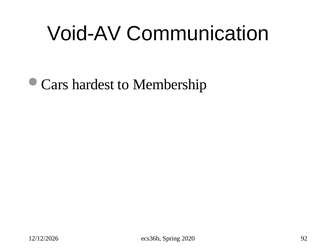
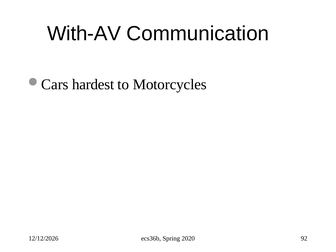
Void-AV: Void-AV -> With-AV
Membership: Membership -> Motorcycles
